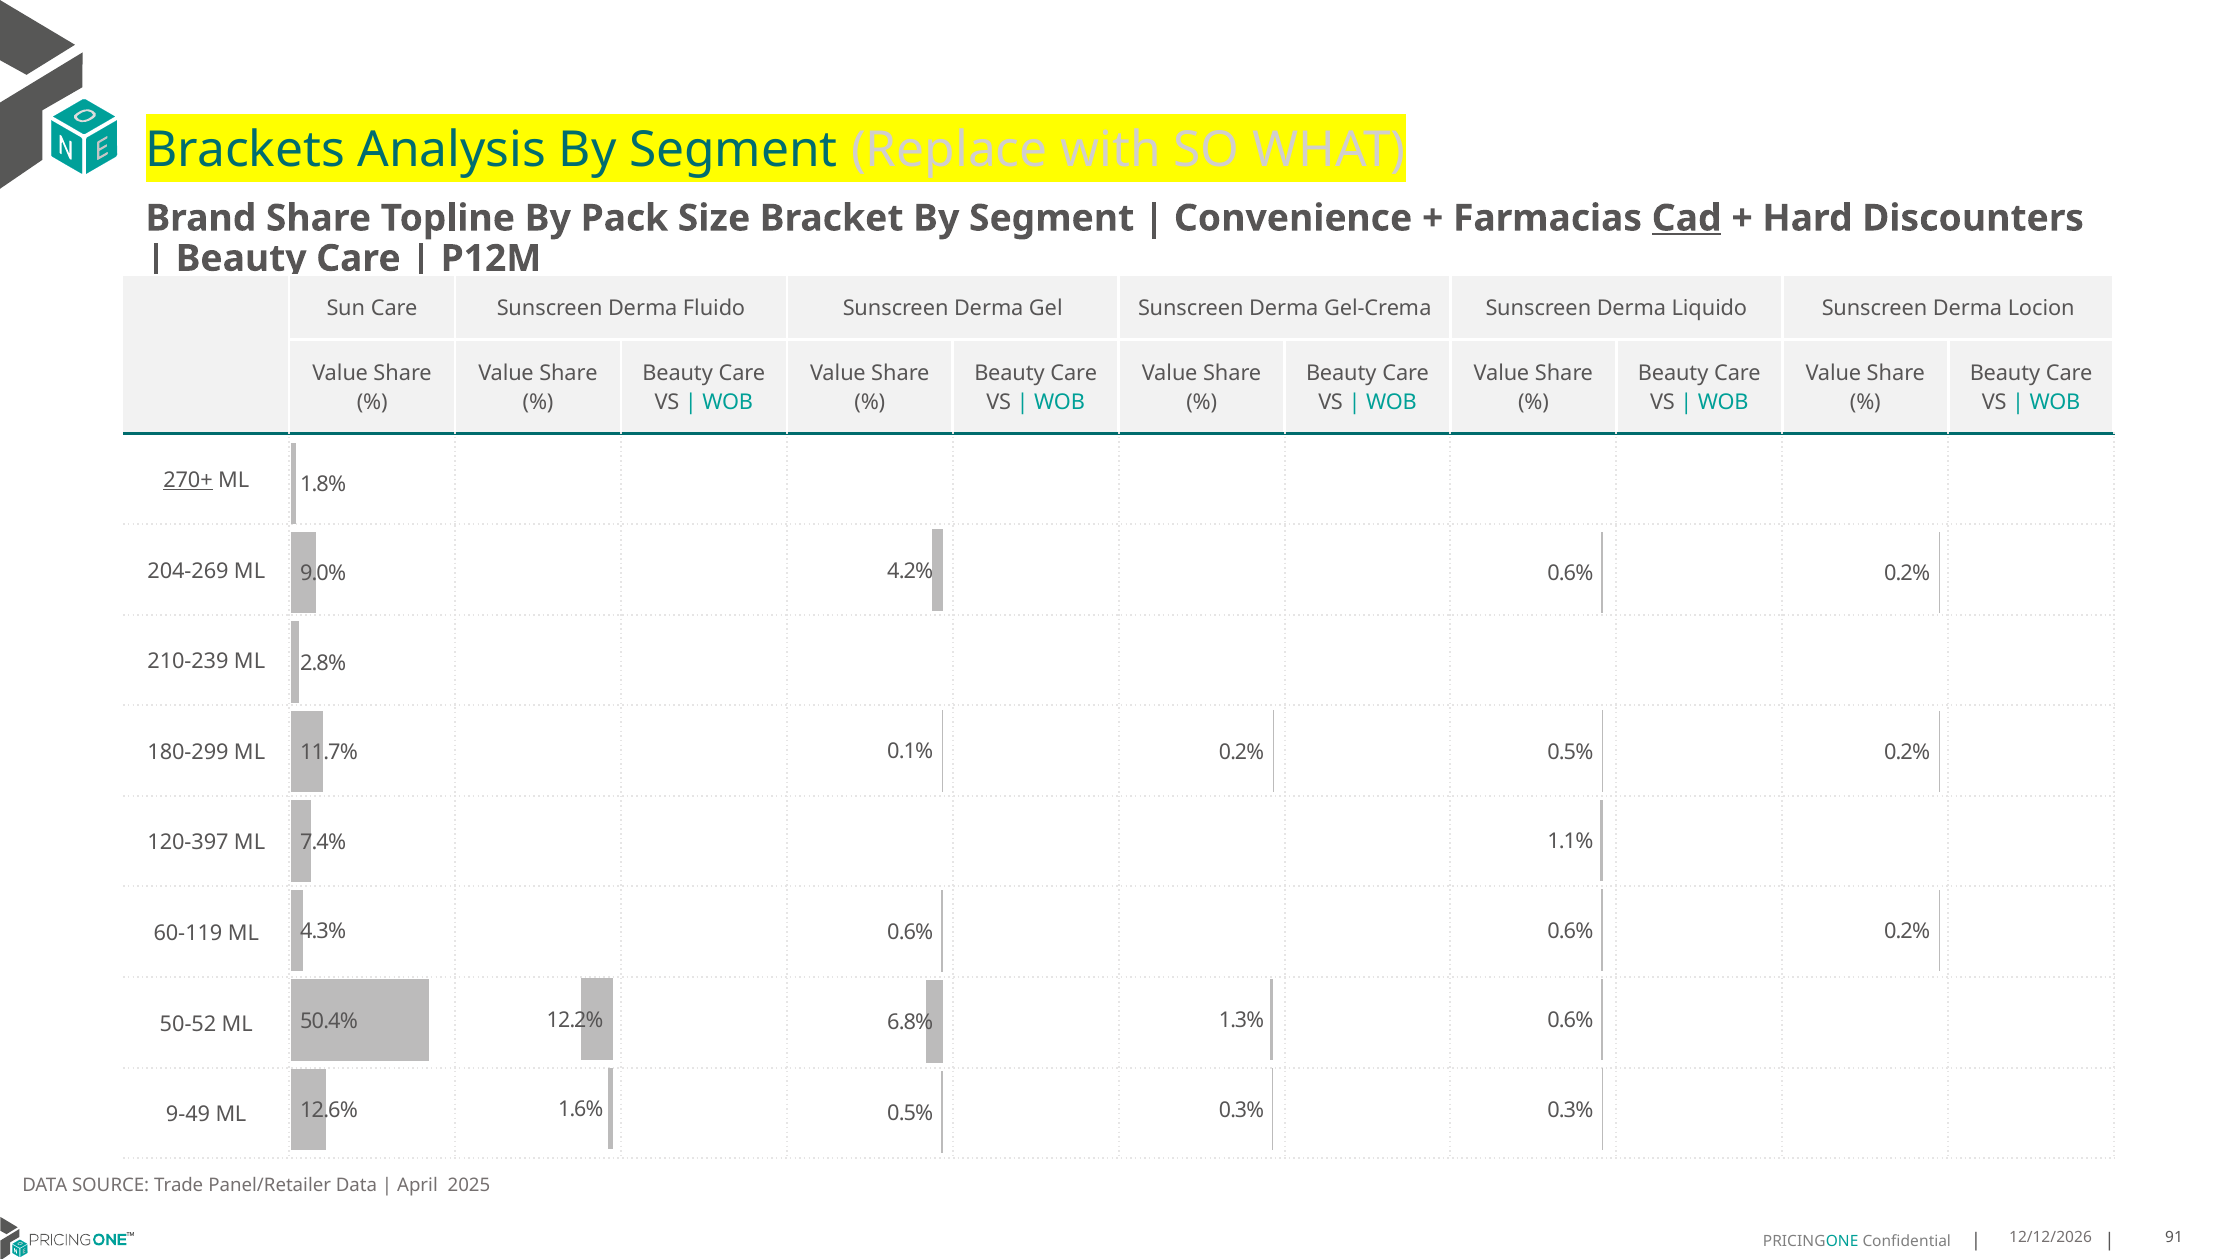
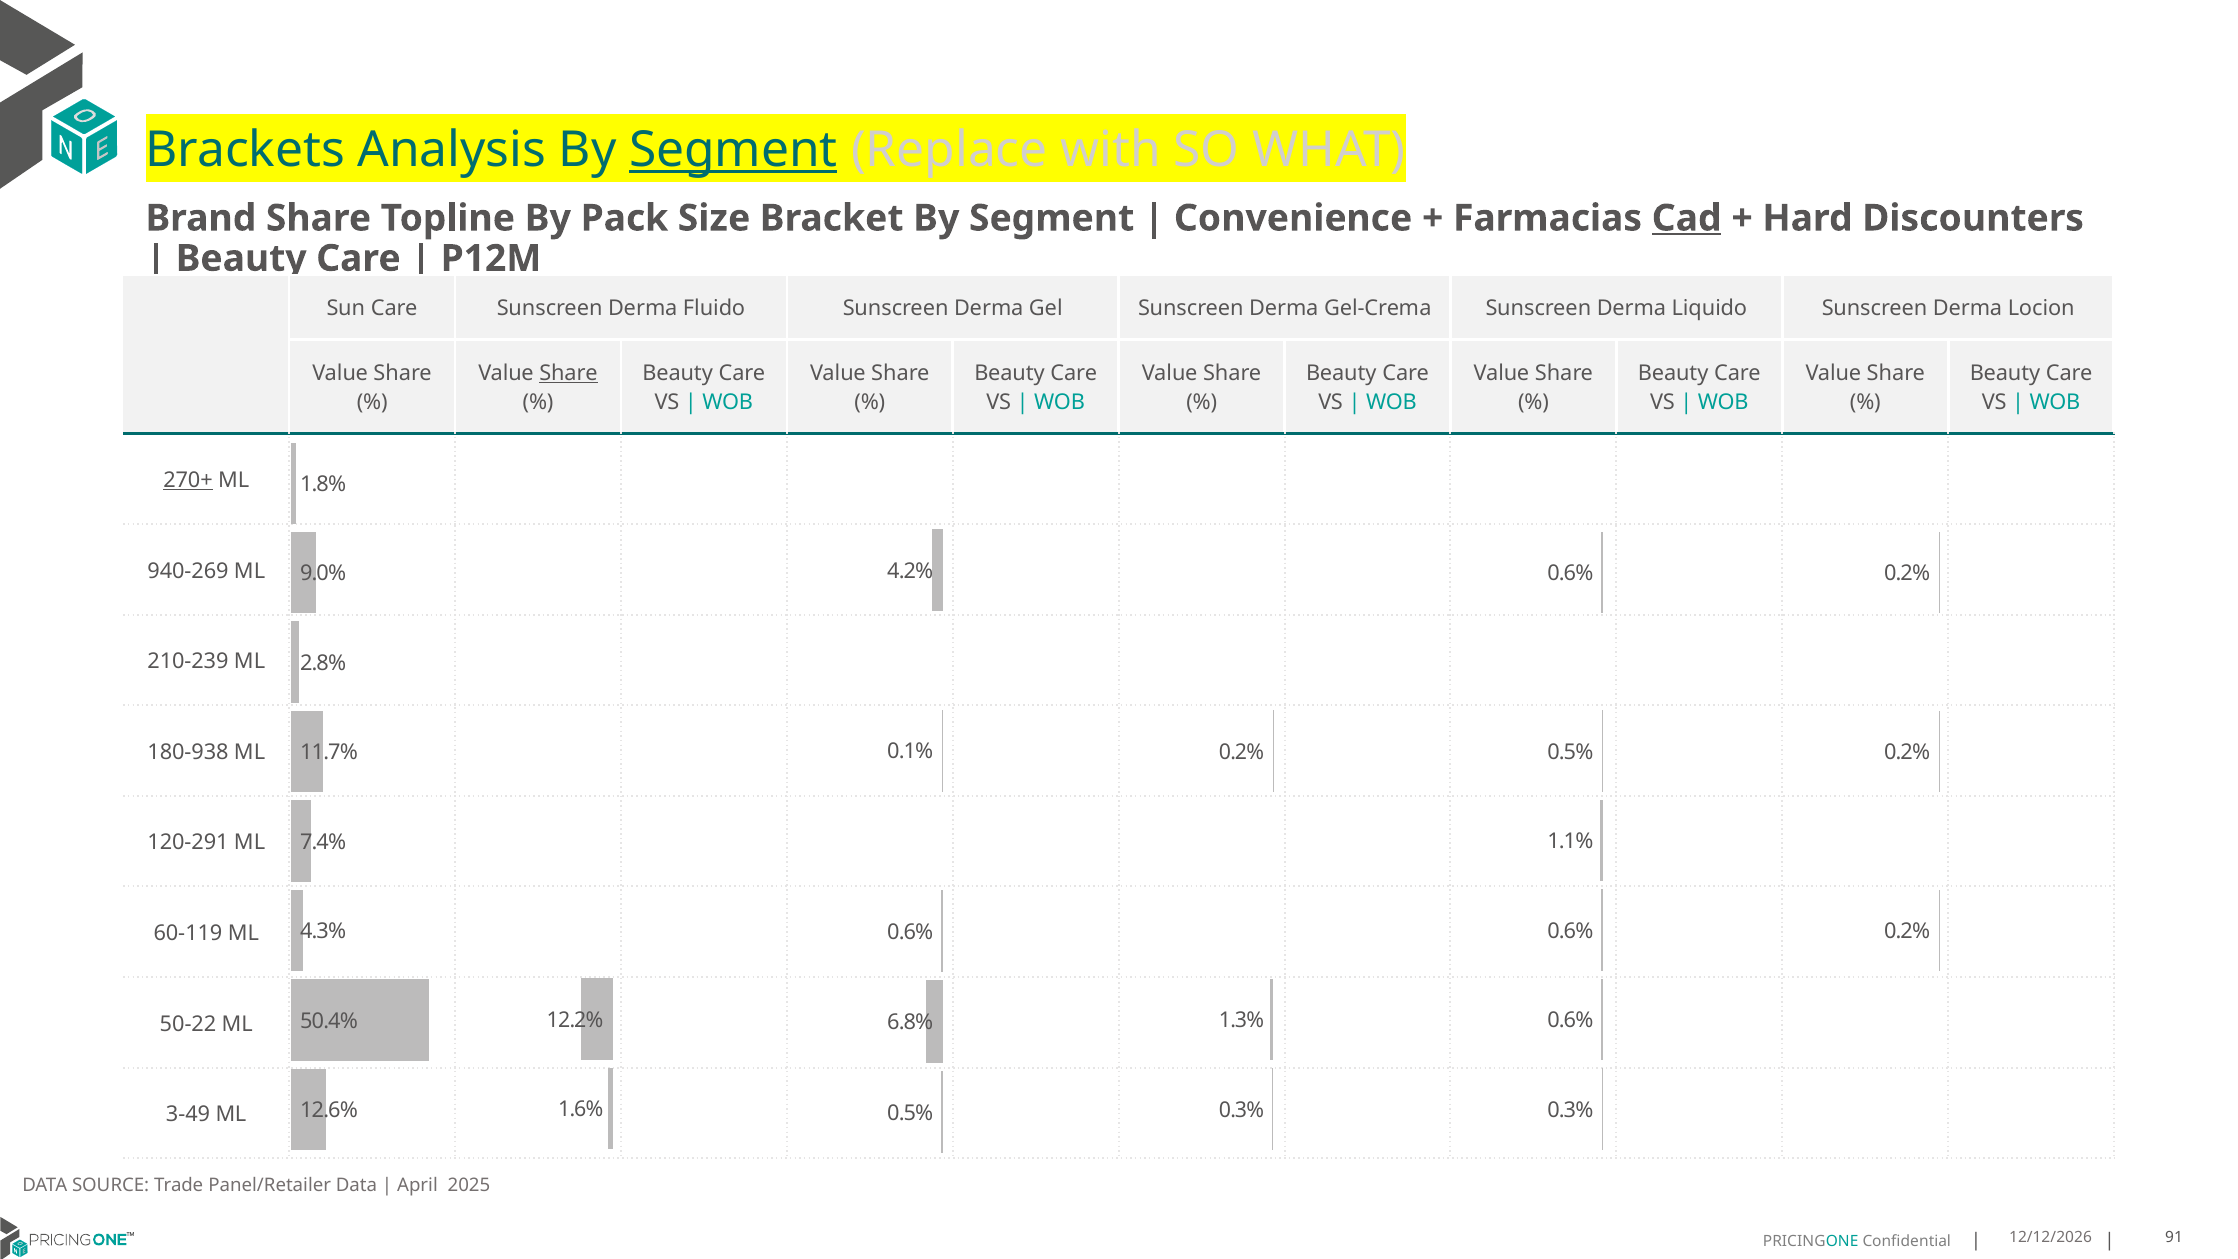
Segment at (733, 150) underline: none -> present
Share at (569, 373) underline: none -> present
204-269: 204-269 -> 940-269
180-299: 180-299 -> 180-938
120-397: 120-397 -> 120-291
50-52: 50-52 -> 50-22
9-49: 9-49 -> 3-49
